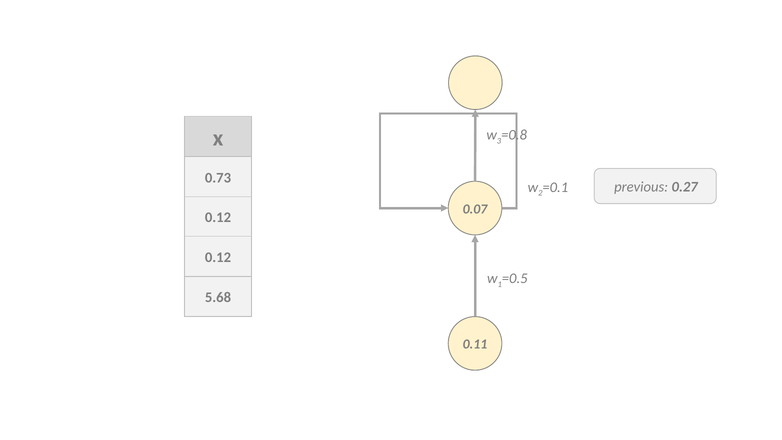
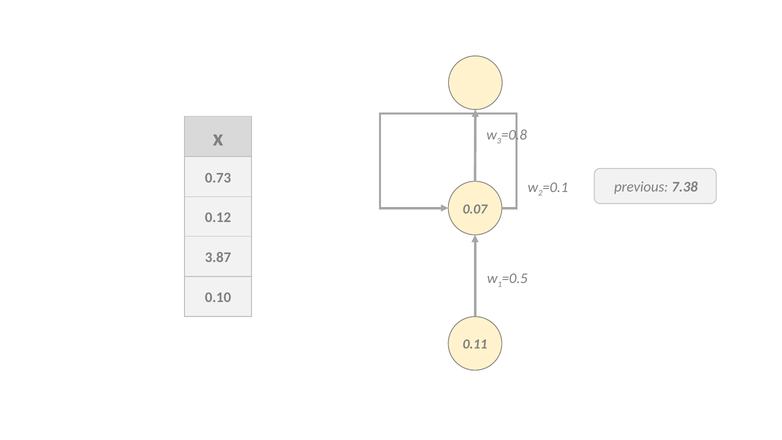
0.27: 0.27 -> 7.38
0.12 at (218, 257): 0.12 -> 3.87
5.68: 5.68 -> 0.10
